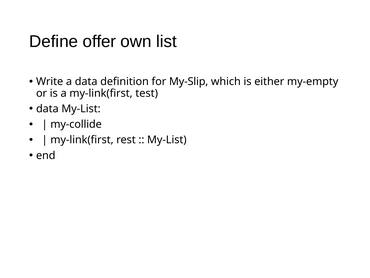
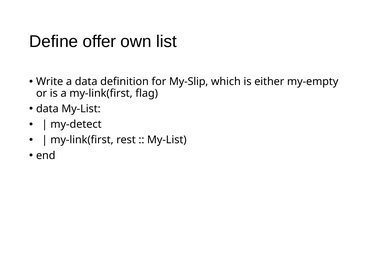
test: test -> flag
my-collide: my-collide -> my-detect
